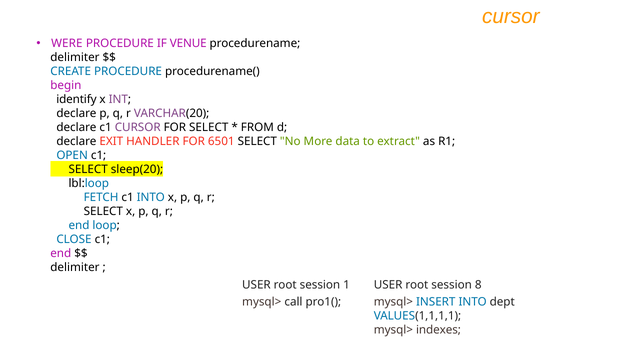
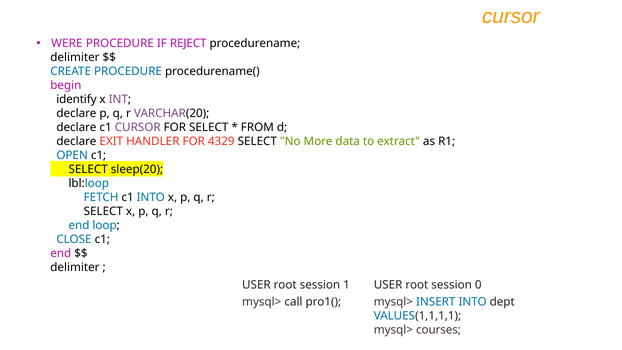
VENUE: VENUE -> REJECT
6501: 6501 -> 4329
8: 8 -> 0
indexes: indexes -> courses
